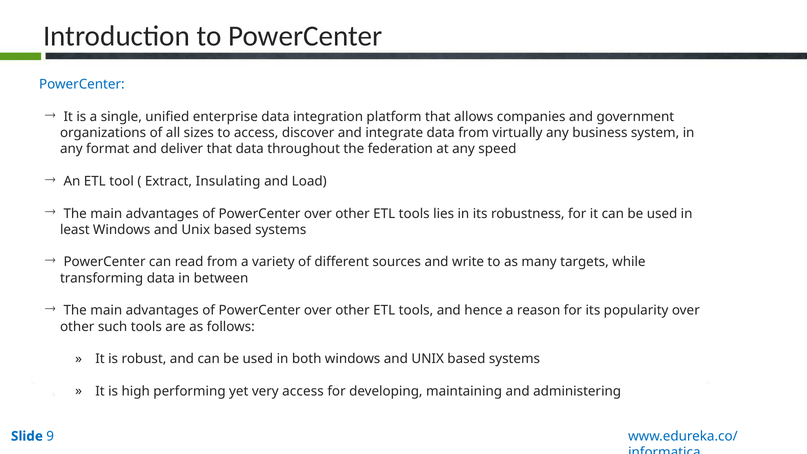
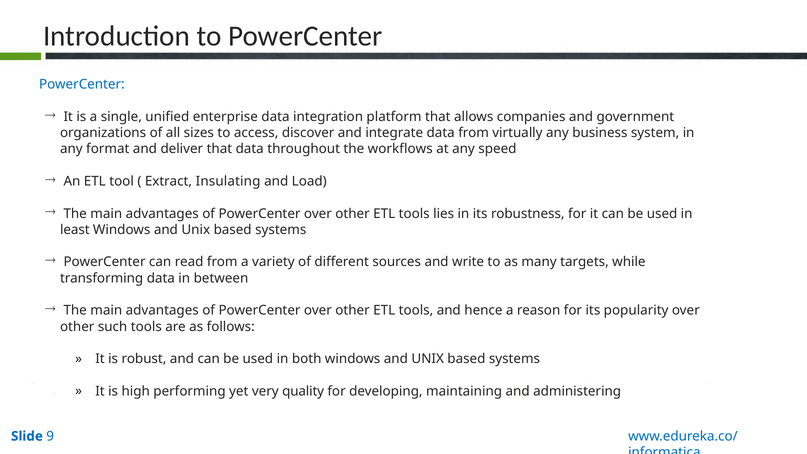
federation: federation -> workflows
very access: access -> quality
